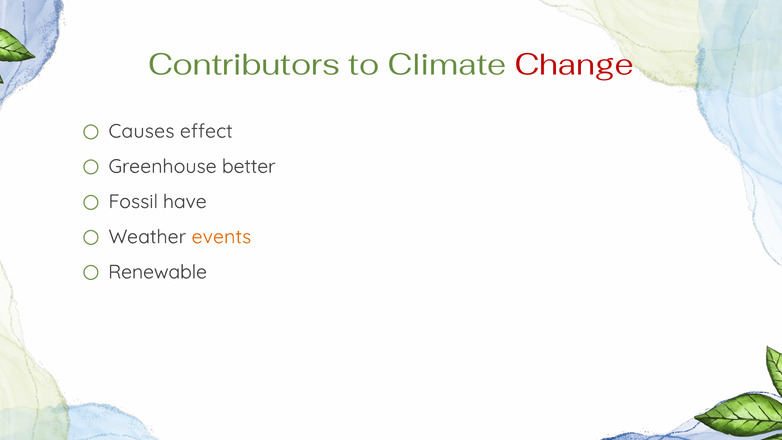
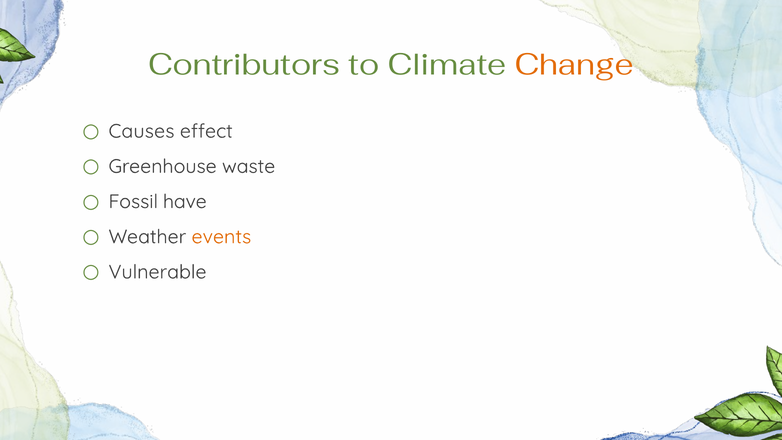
Change colour: red -> orange
better: better -> waste
Renewable: Renewable -> Vulnerable
